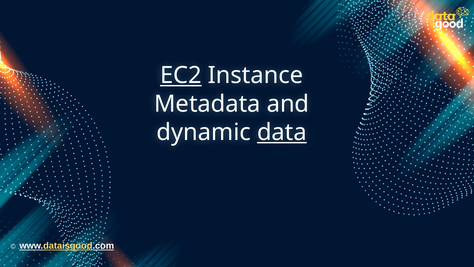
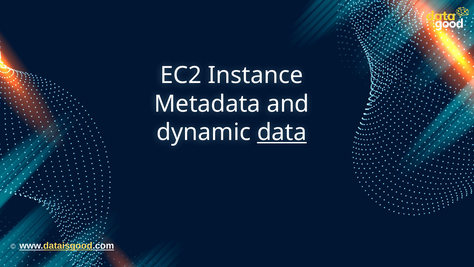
EC2 underline: present -> none
